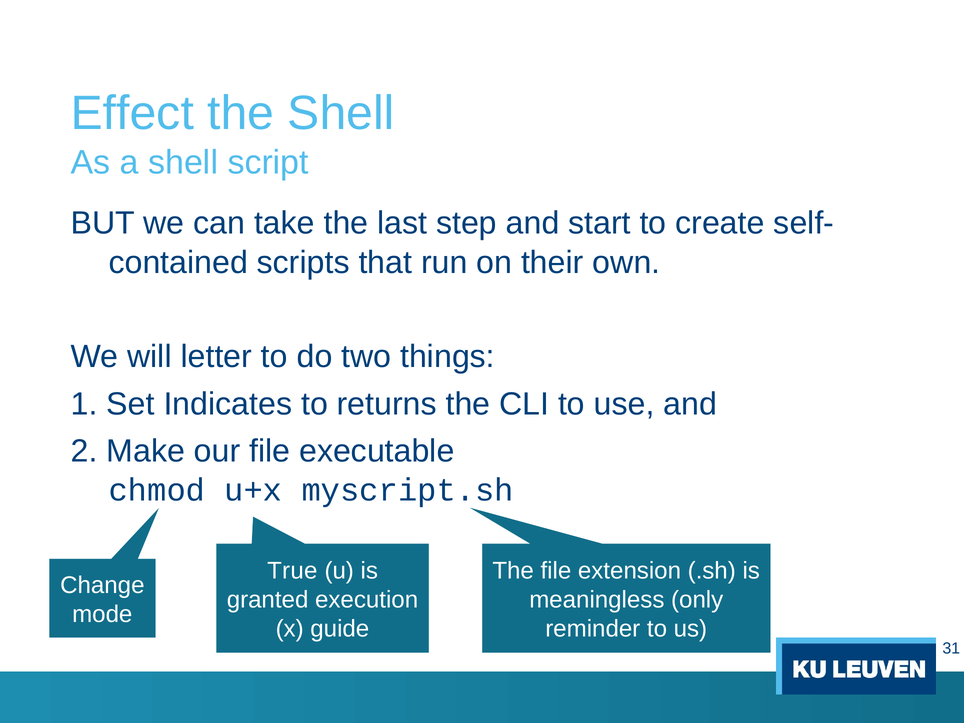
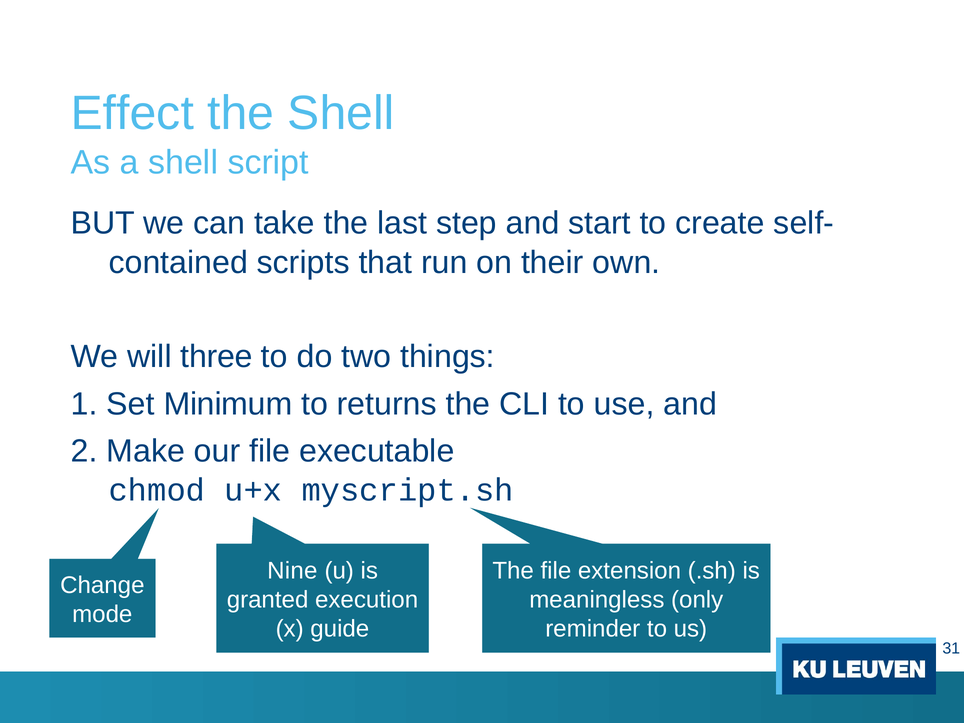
letter: letter -> three
Indicates: Indicates -> Minimum
True: True -> Nine
